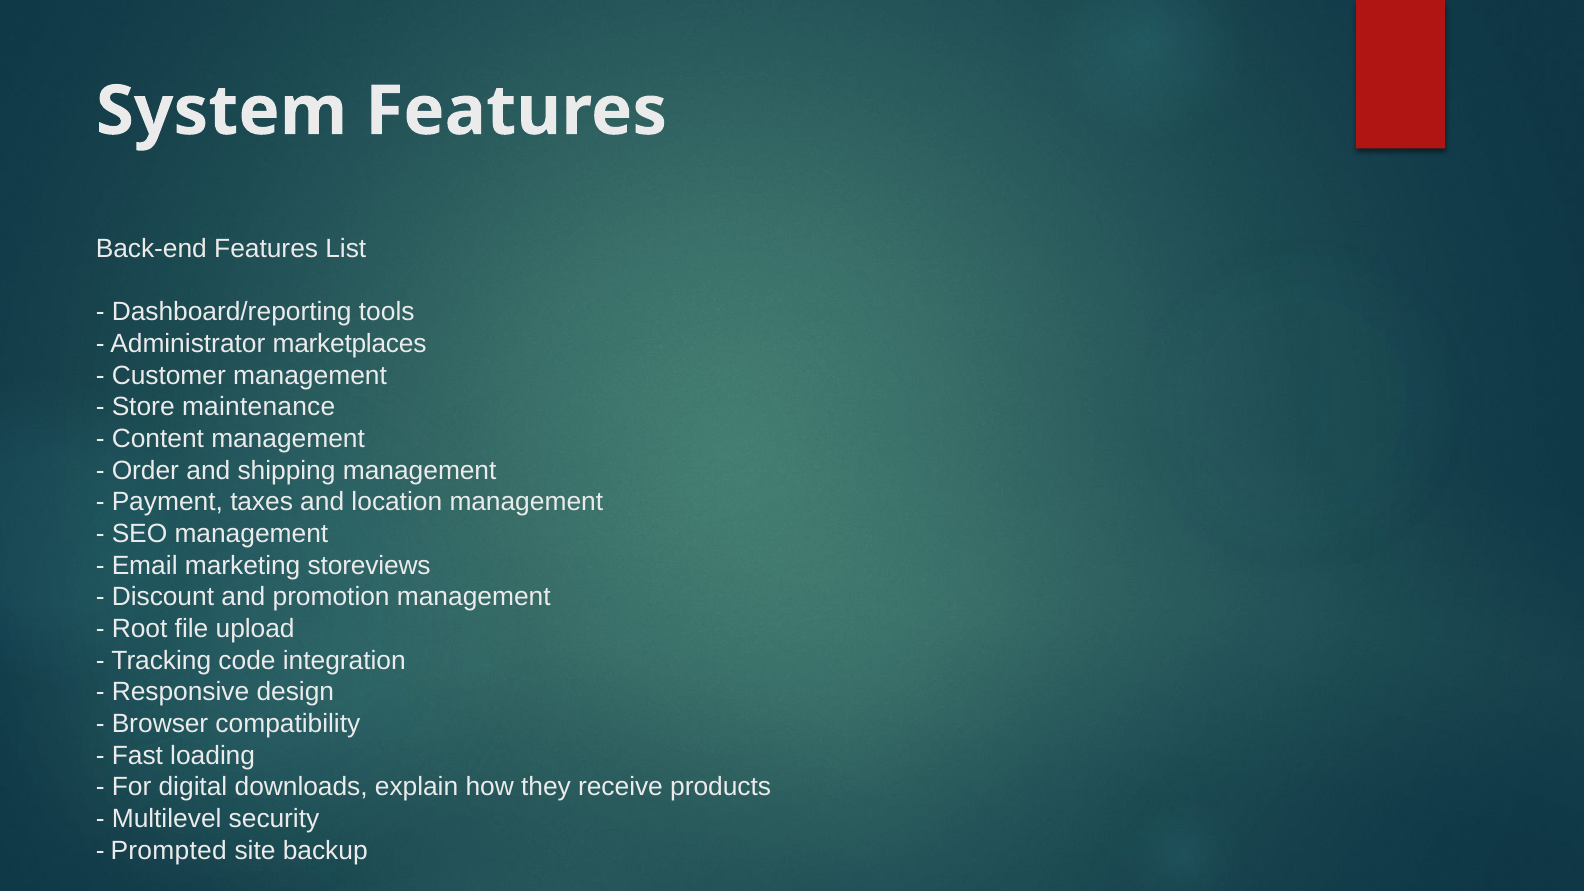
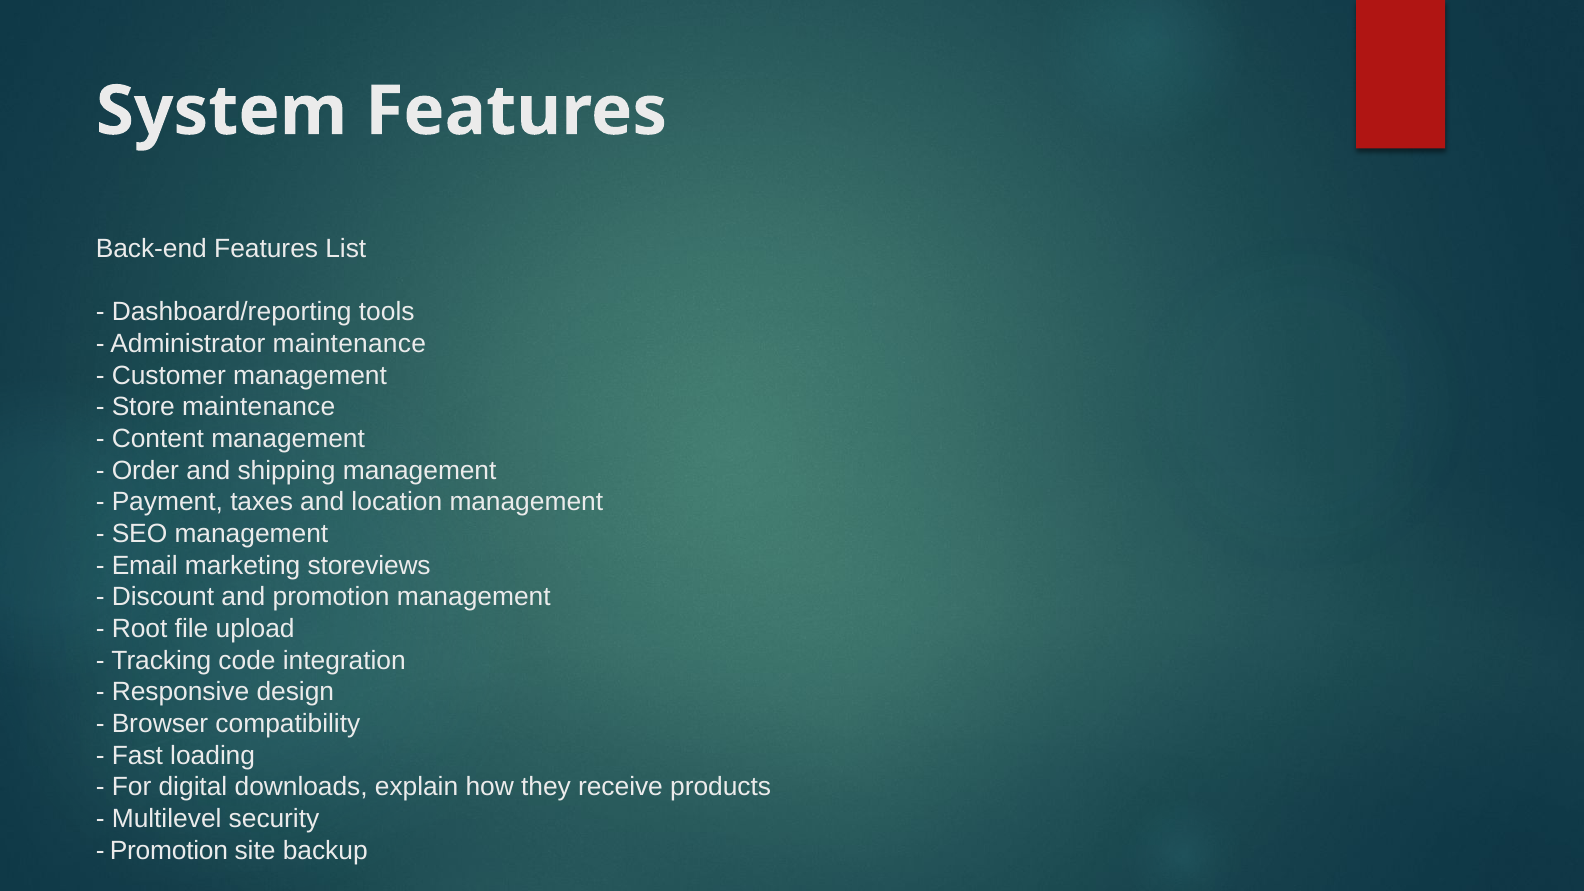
Administrator marketplaces: marketplaces -> maintenance
Prompted at (169, 850): Prompted -> Promotion
